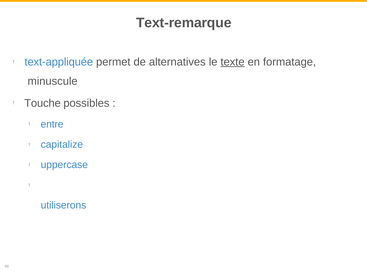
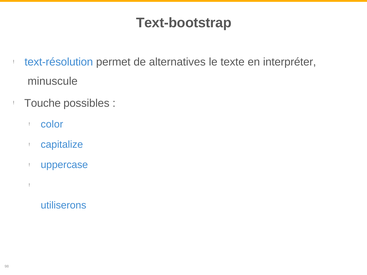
Text-remarque: Text-remarque -> Text-bootstrap
text-appliquée: text-appliquée -> text-résolution
texte underline: present -> none
formatage: formatage -> interpréter
entre: entre -> color
